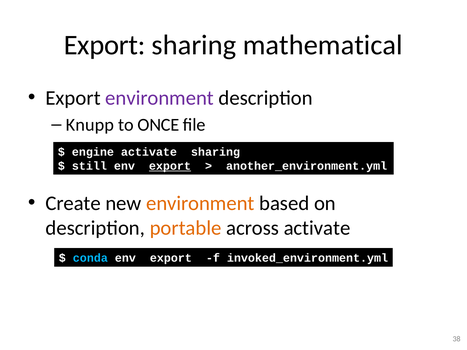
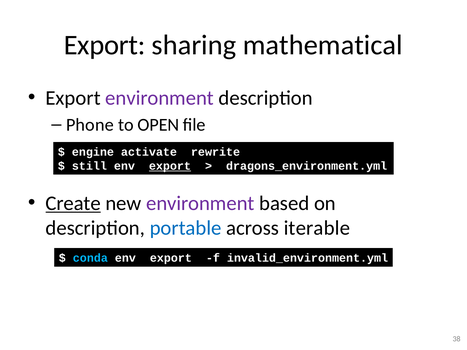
Knupp: Knupp -> Phone
ONCE: ONCE -> OPEN
activate sharing: sharing -> rewrite
another_environment.yml: another_environment.yml -> dragons_environment.yml
Create underline: none -> present
environment at (200, 203) colour: orange -> purple
portable colour: orange -> blue
across activate: activate -> iterable
invoked_environment.yml: invoked_environment.yml -> invalid_environment.yml
